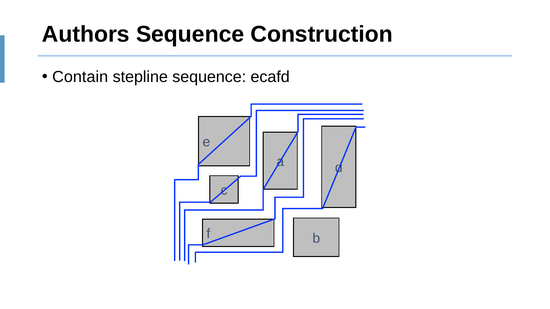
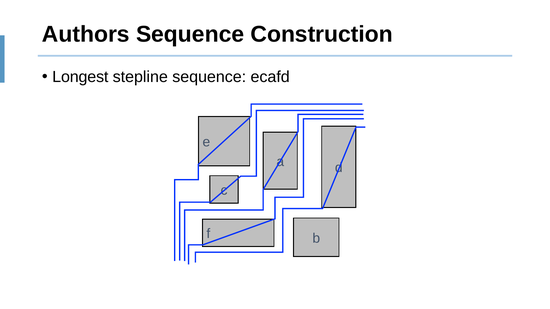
Contain: Contain -> Longest
